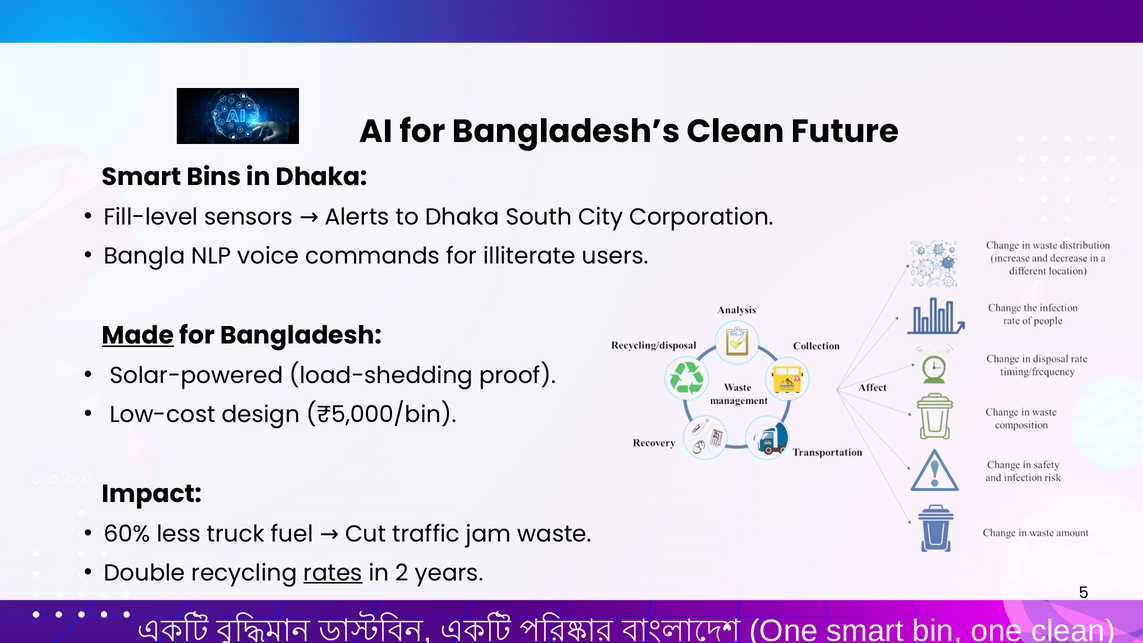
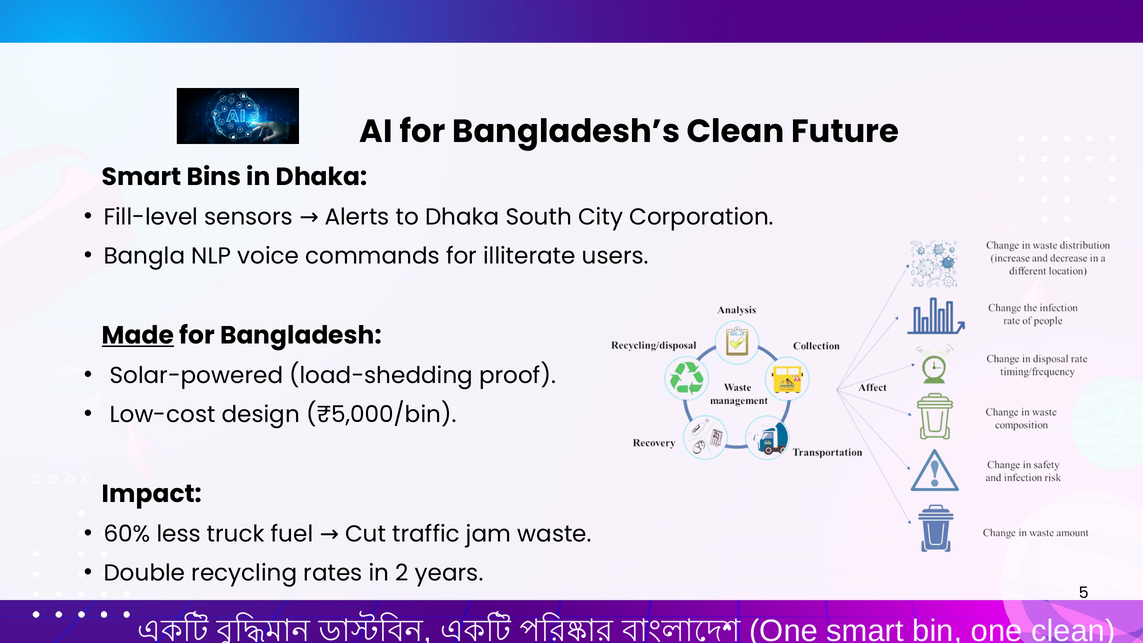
rates underline: present -> none
